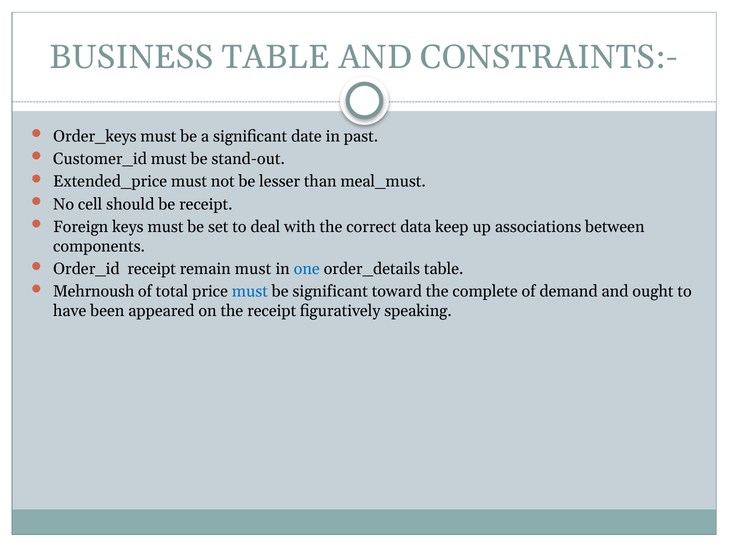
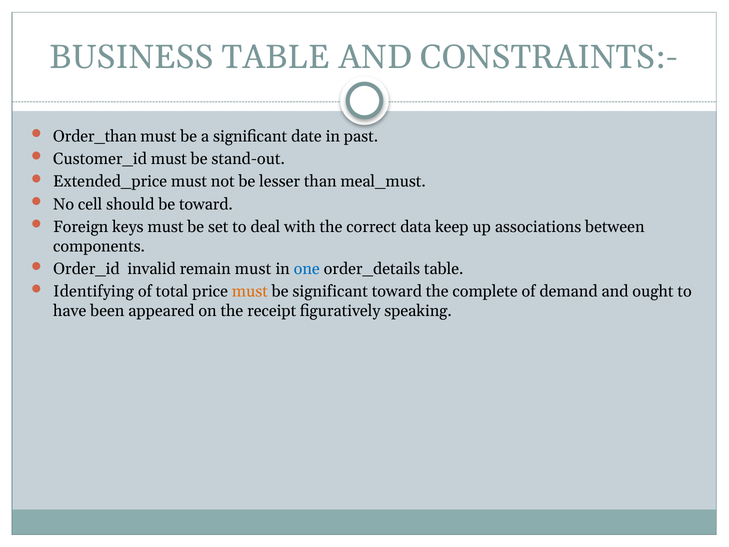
Order_keys: Order_keys -> Order_than
be receipt: receipt -> toward
Order_id receipt: receipt -> invalid
Mehrnoush: Mehrnoush -> Identifying
must at (250, 291) colour: blue -> orange
